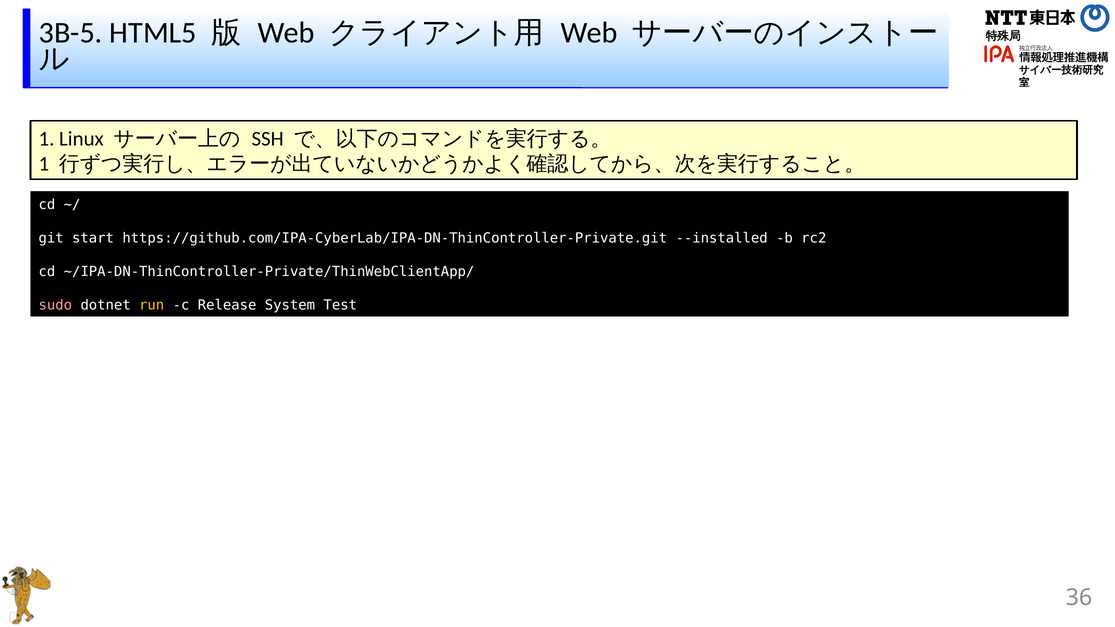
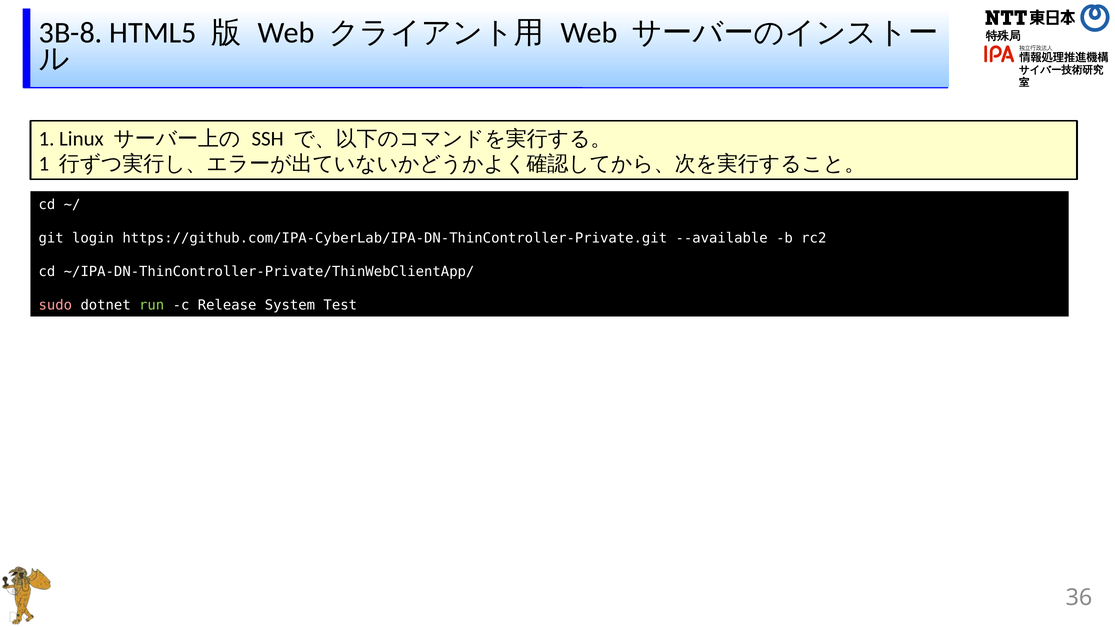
3B-5: 3B-5 -> 3B-8
start: start -> login
--installed: --installed -> --available
run colour: yellow -> light green
